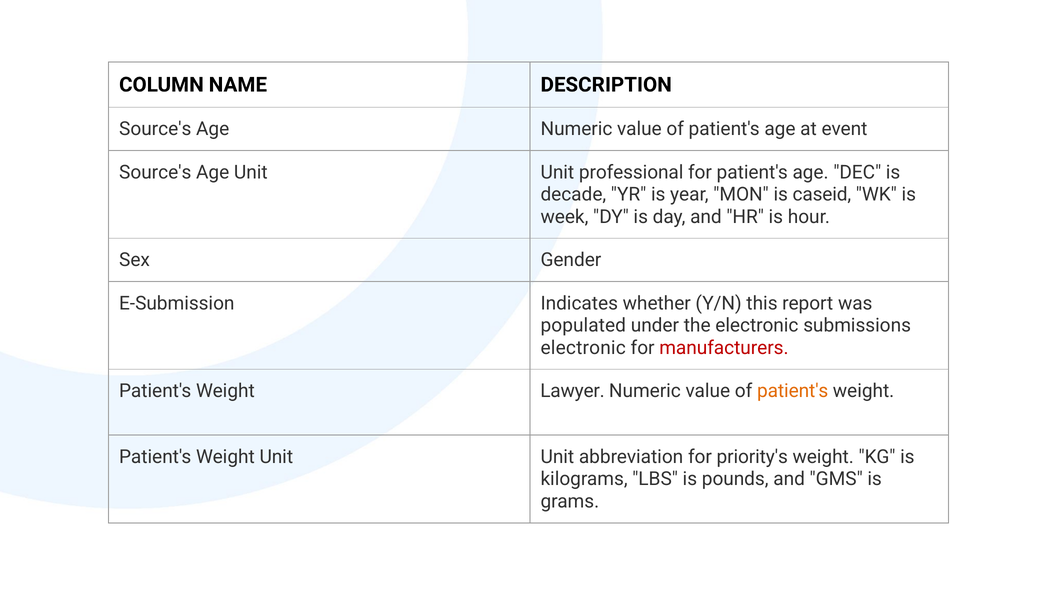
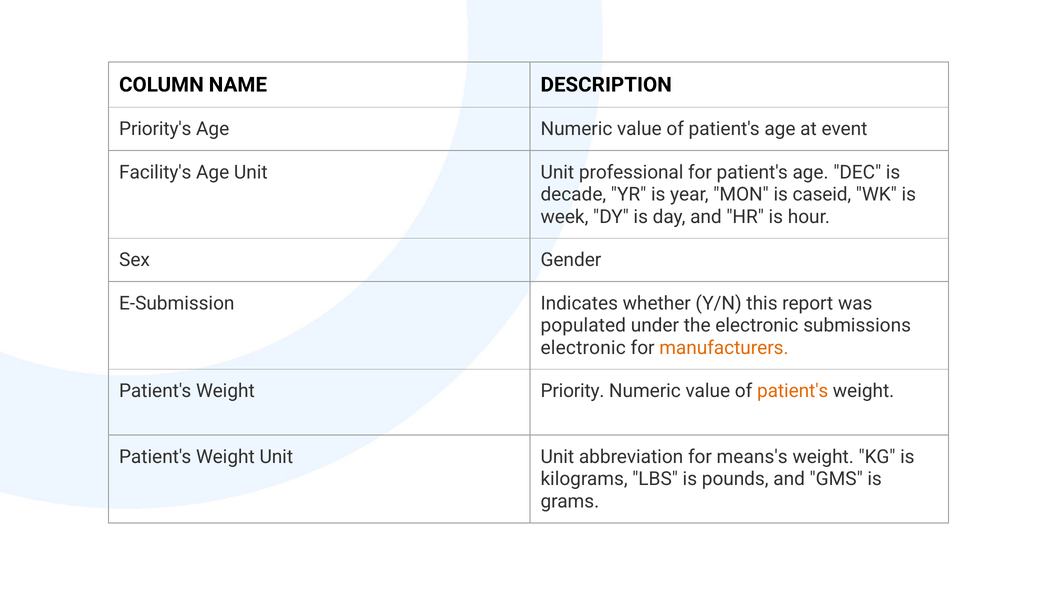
Source's at (155, 129): Source's -> Priority's
Source's at (155, 172): Source's -> Facility's
manufacturers colour: red -> orange
Lawyer: Lawyer -> Priority
priority's: priority's -> means's
